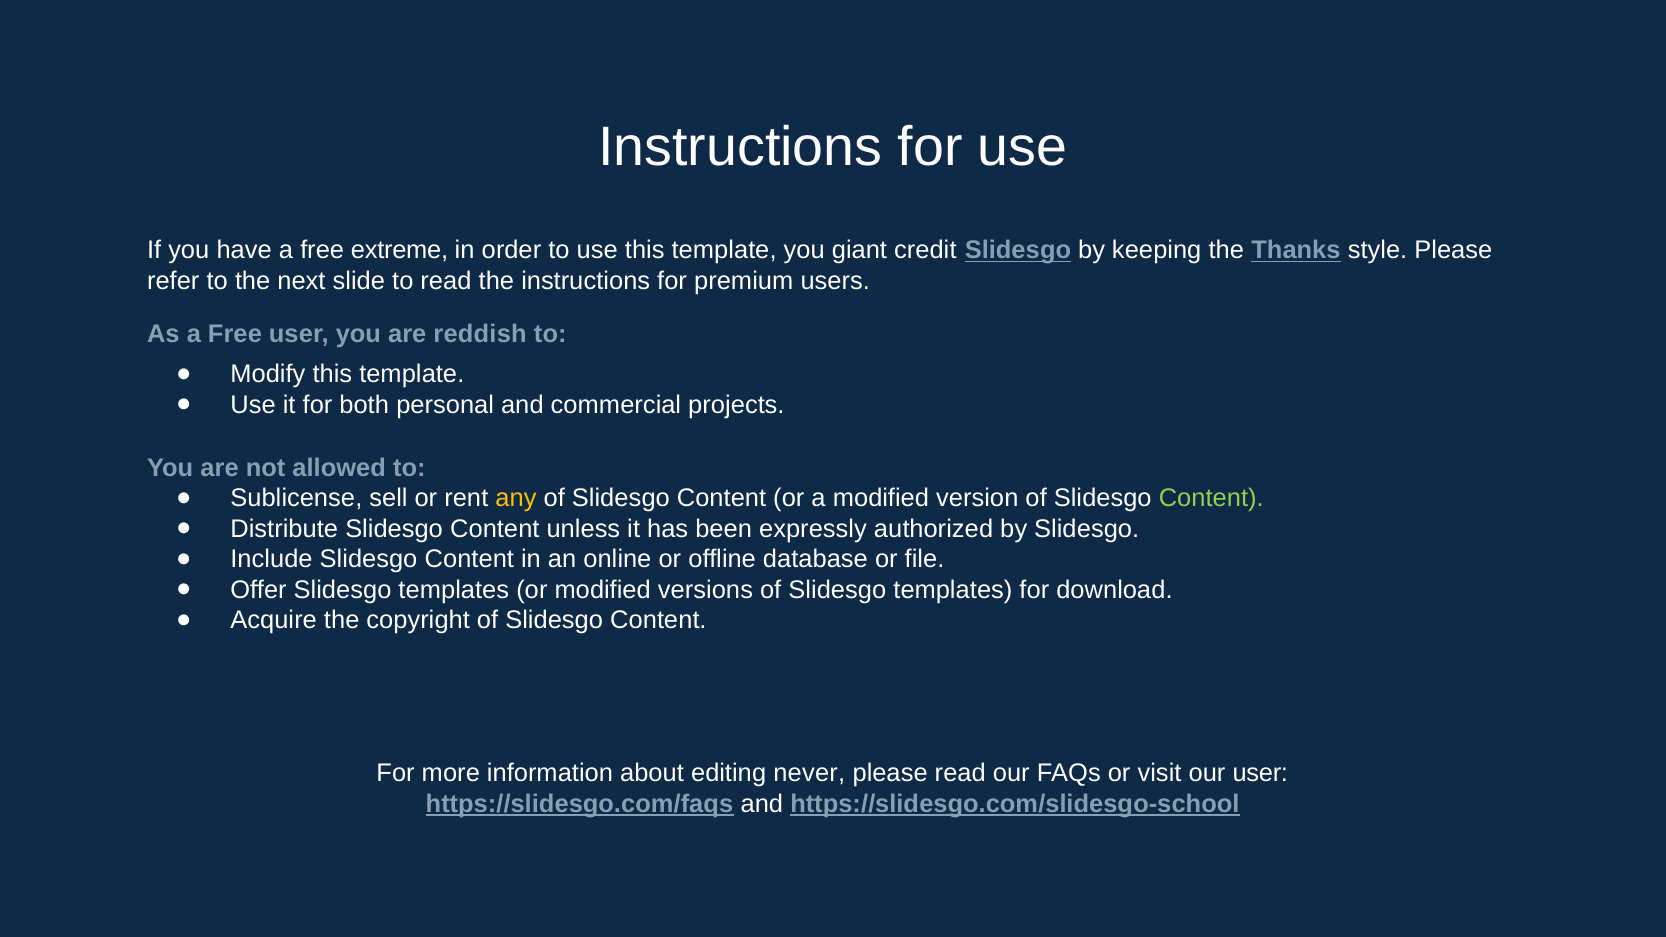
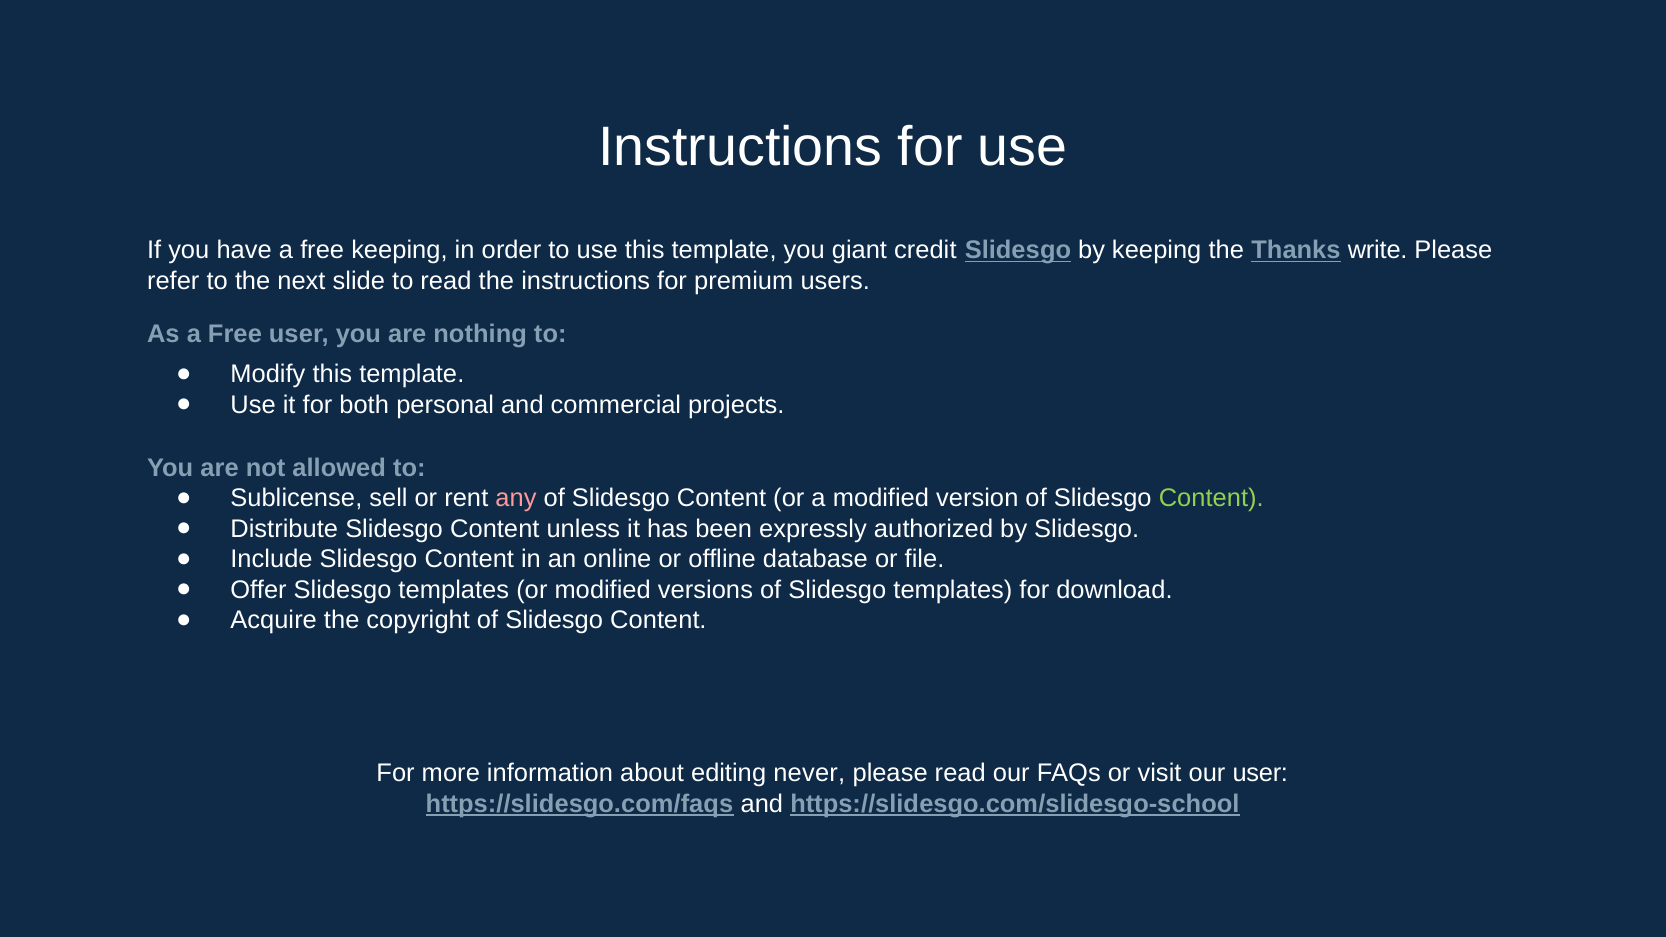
free extreme: extreme -> keeping
style: style -> write
reddish: reddish -> nothing
any colour: yellow -> pink
